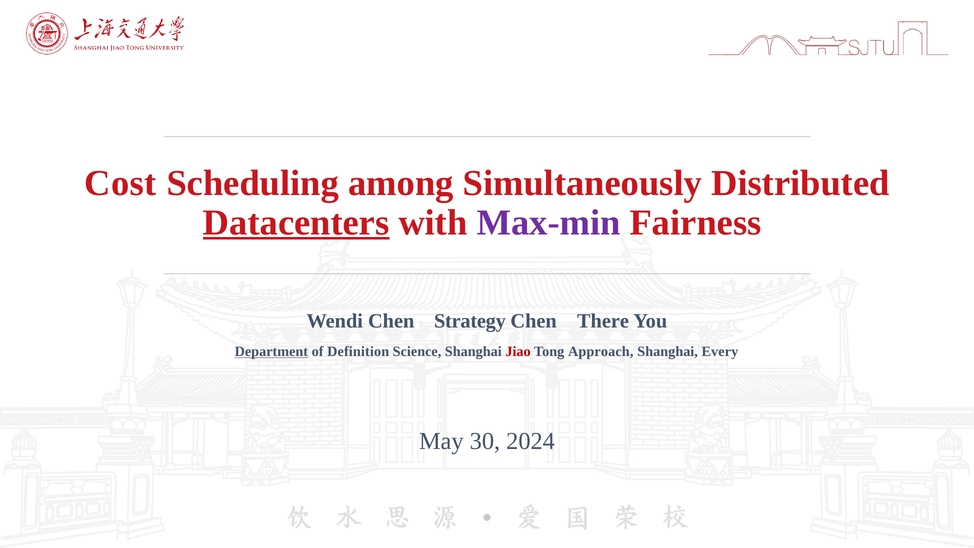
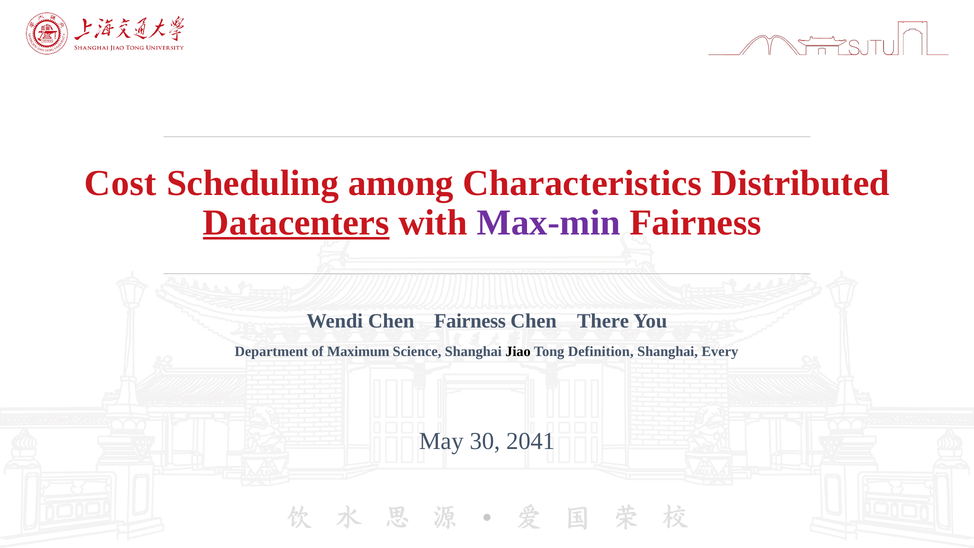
Simultaneously: Simultaneously -> Characteristics
Chen Strategy: Strategy -> Fairness
Department underline: present -> none
Definition: Definition -> Maximum
Jiao colour: red -> black
Approach: Approach -> Definition
2024: 2024 -> 2041
